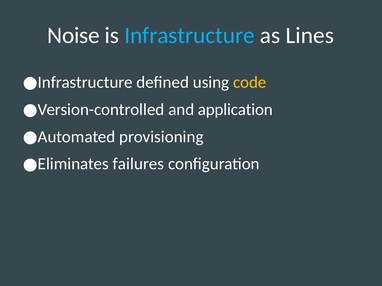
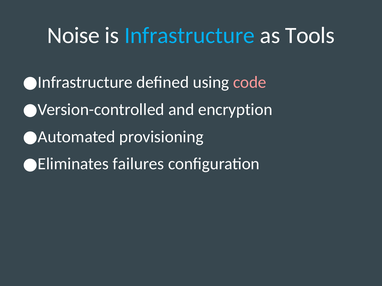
Lines: Lines -> Tools
code colour: yellow -> pink
application: application -> encryption
